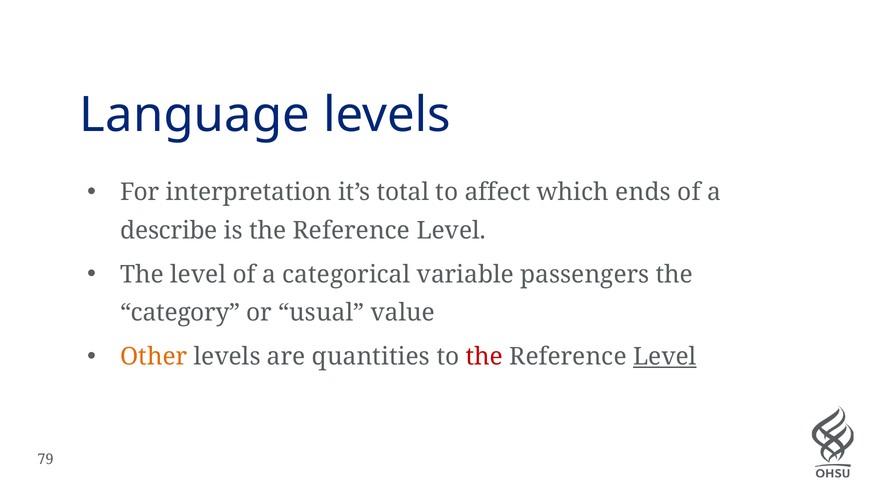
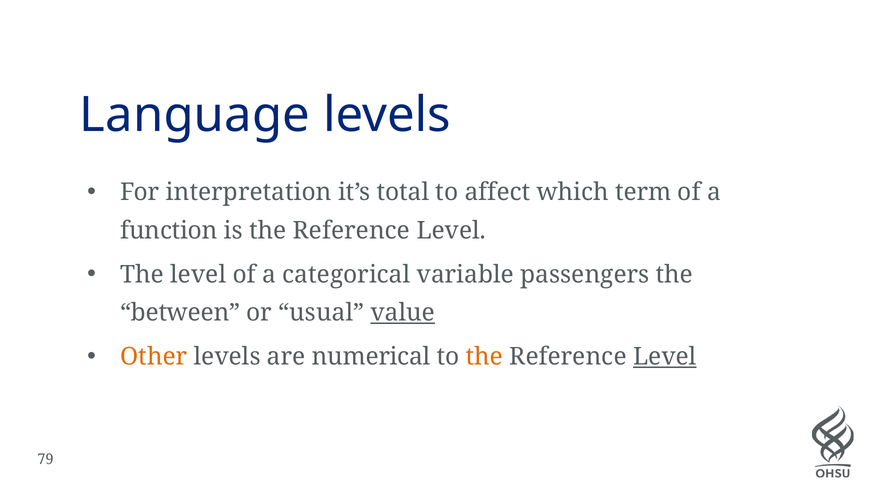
ends: ends -> term
describe: describe -> function
category: category -> between
value underline: none -> present
quantities: quantities -> numerical
the at (484, 357) colour: red -> orange
